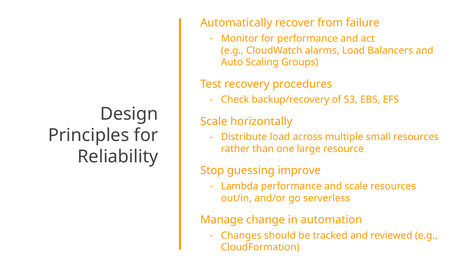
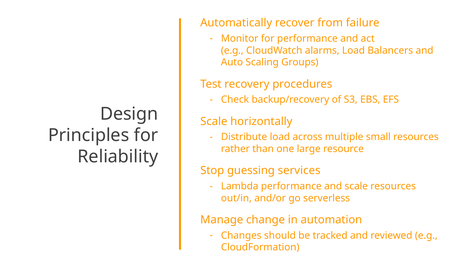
improve: improve -> services
